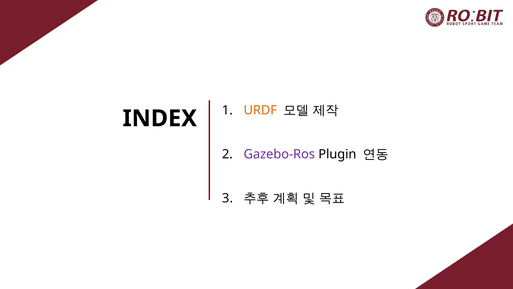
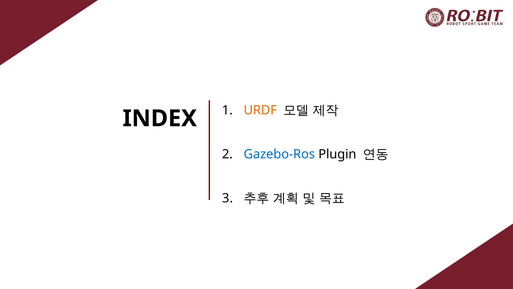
Gazebo-Ros colour: purple -> blue
